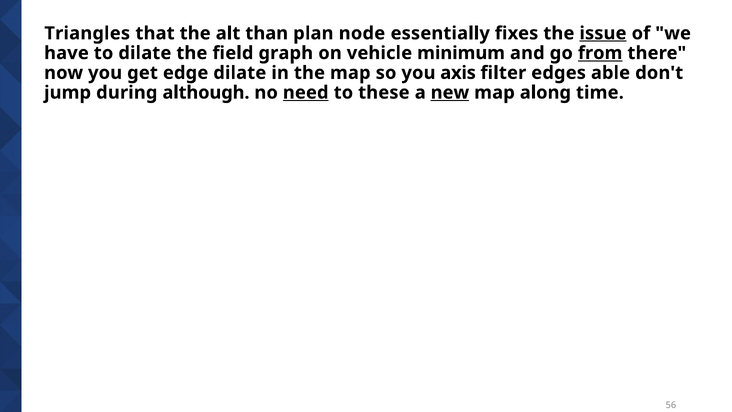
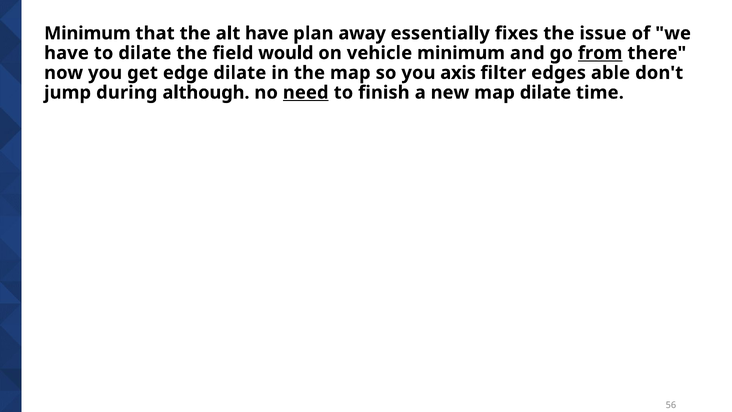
Triangles at (87, 33): Triangles -> Minimum
alt than: than -> have
node: node -> away
issue underline: present -> none
graph: graph -> would
these: these -> finish
new underline: present -> none
map along: along -> dilate
